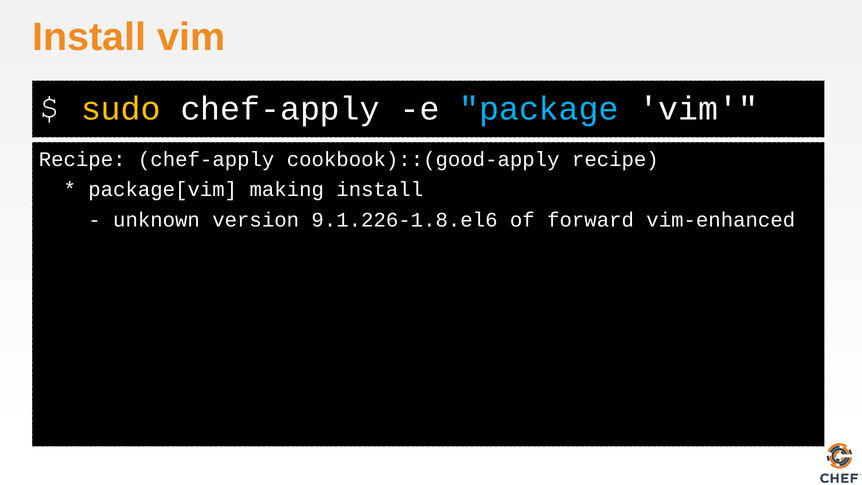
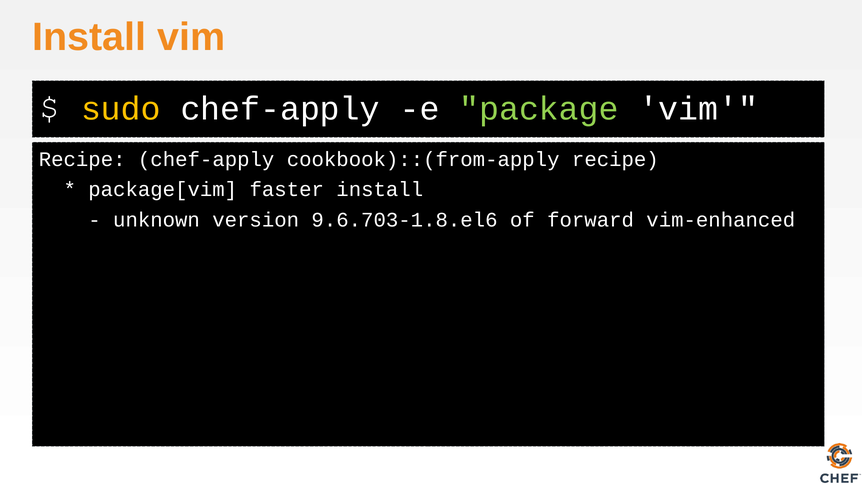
package colour: light blue -> light green
cookbook)::(good-apply: cookbook)::(good-apply -> cookbook)::(from-apply
making: making -> faster
9.1.226-1.8.el6: 9.1.226-1.8.el6 -> 9.6.703-1.8.el6
